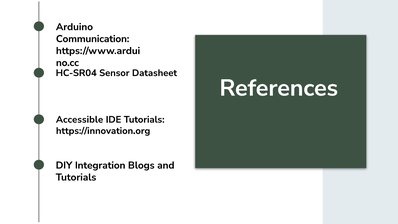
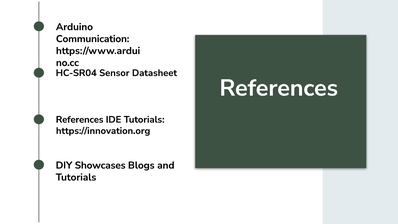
Accessible at (80, 119): Accessible -> References
Integration: Integration -> Showcases
